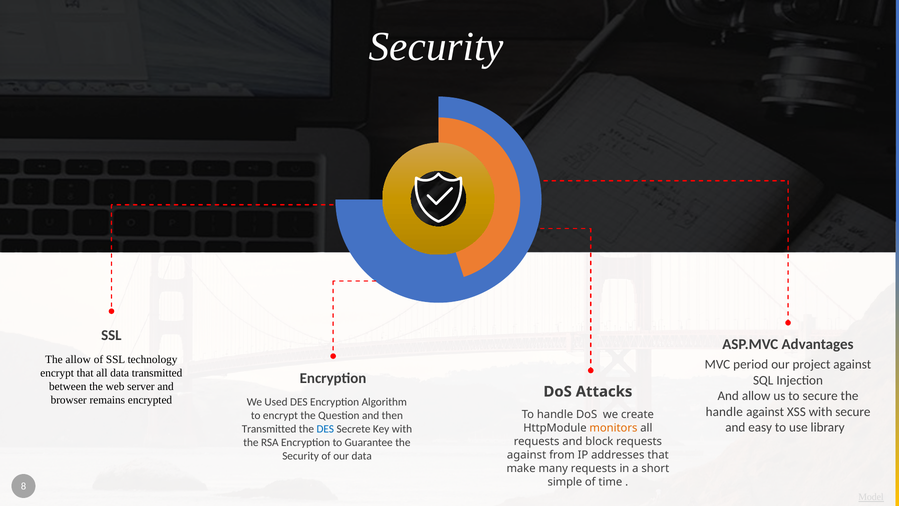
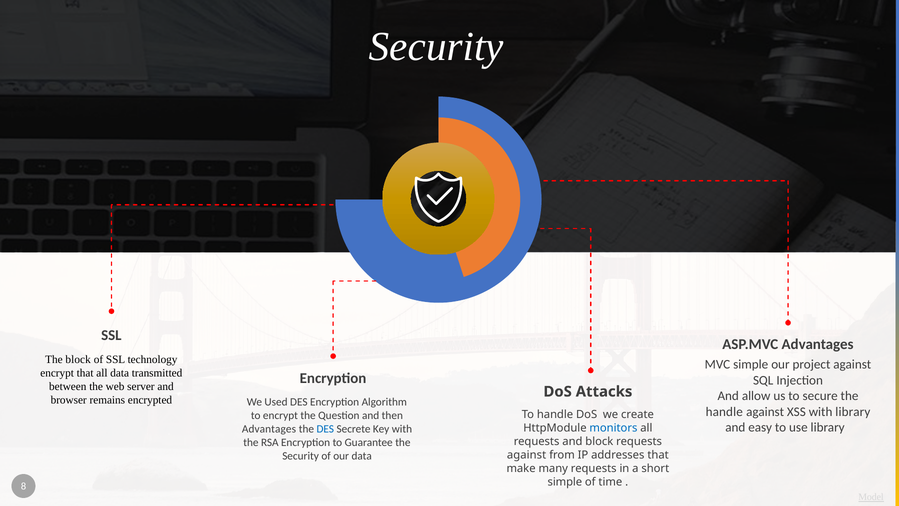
The allow: allow -> block
MVC period: period -> simple
with secure: secure -> library
Transmitted at (269, 429): Transmitted -> Advantages
monitors colour: orange -> blue
